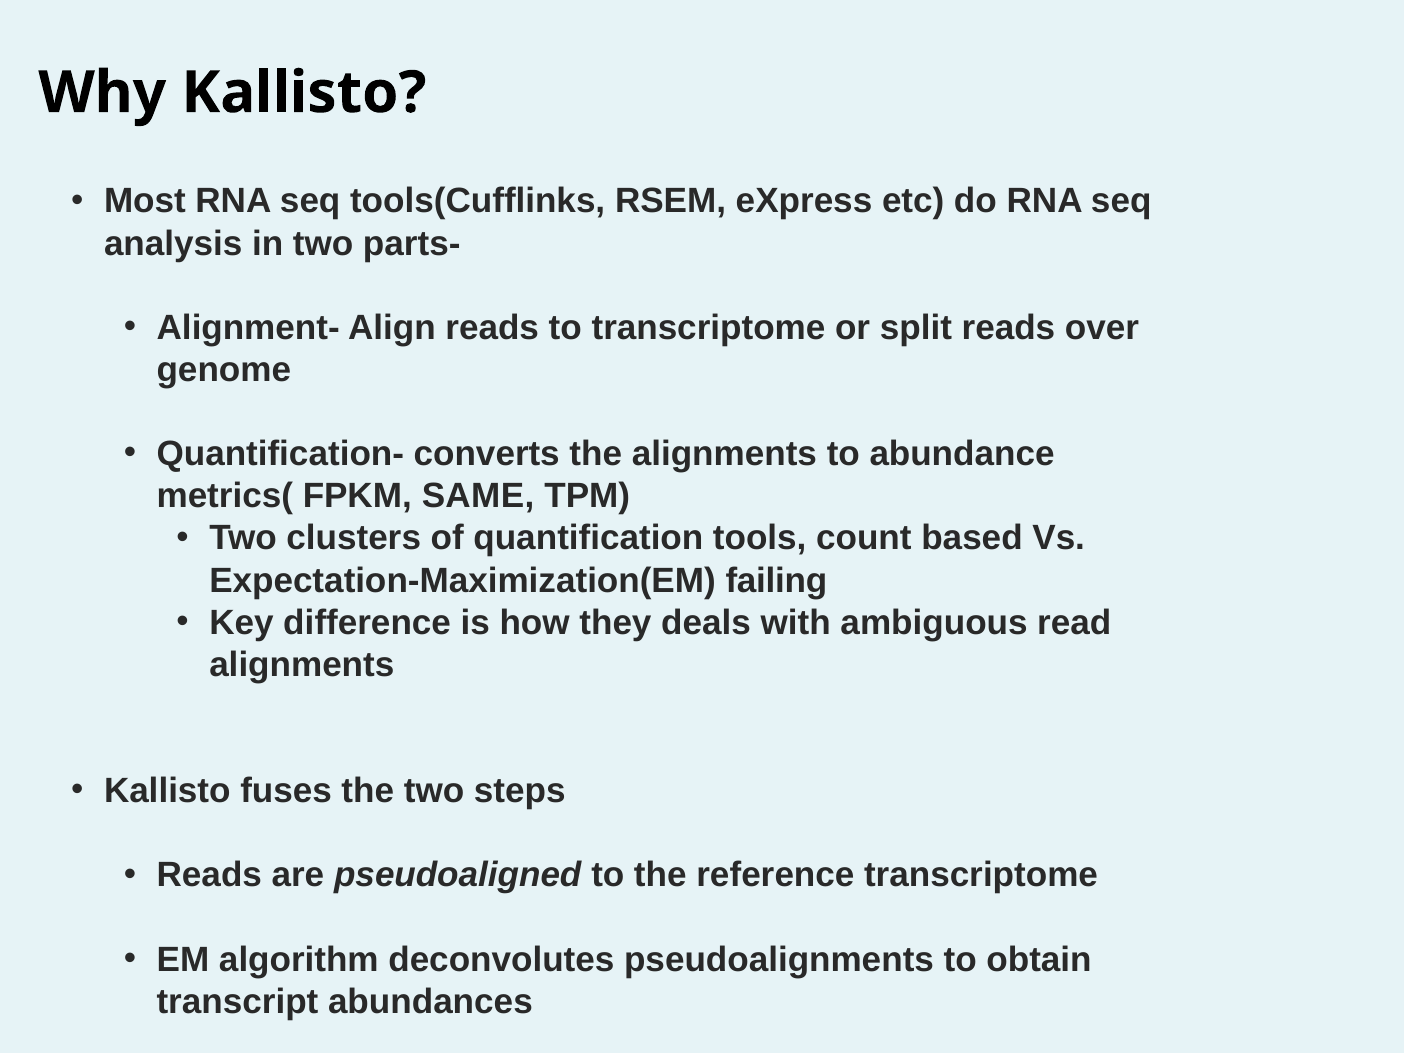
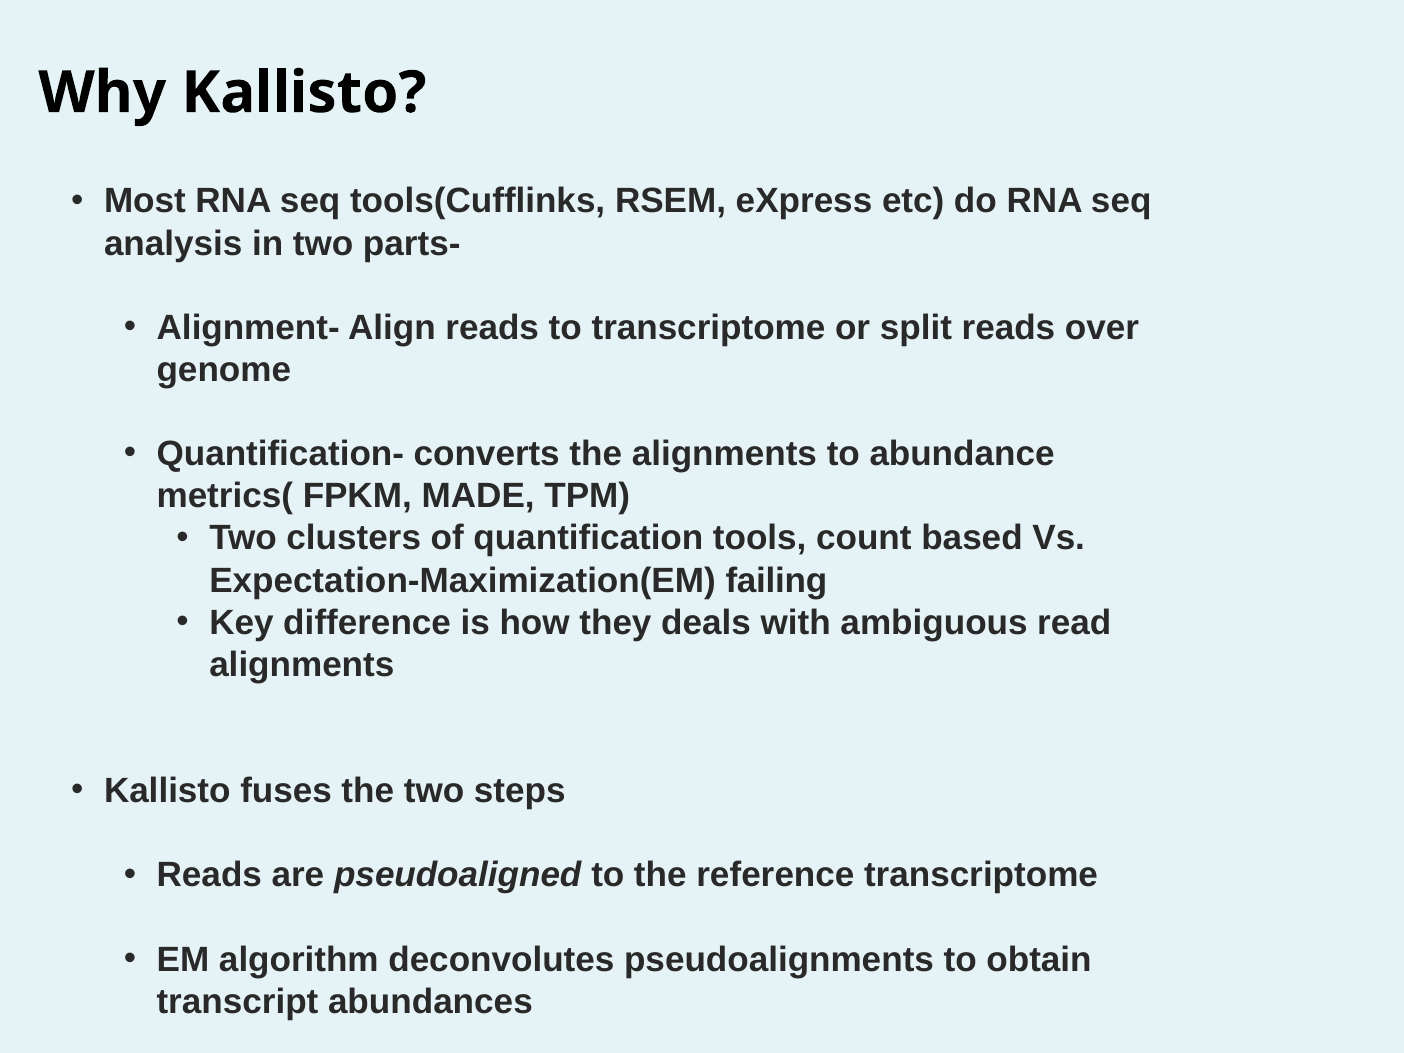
SAME: SAME -> MADE
